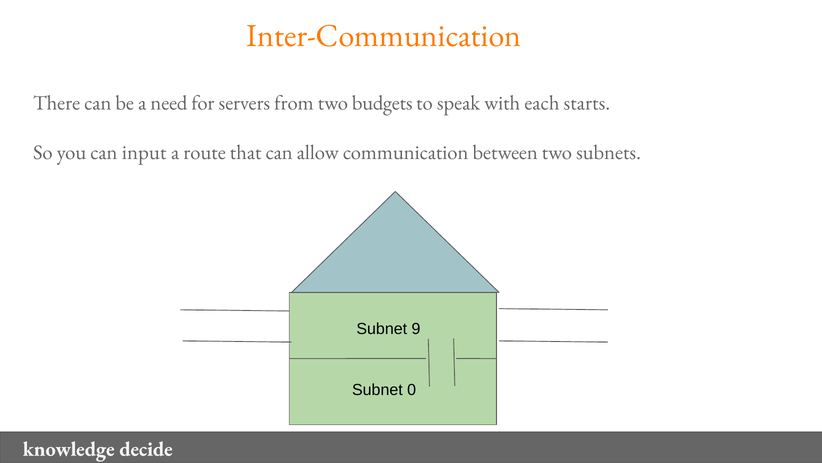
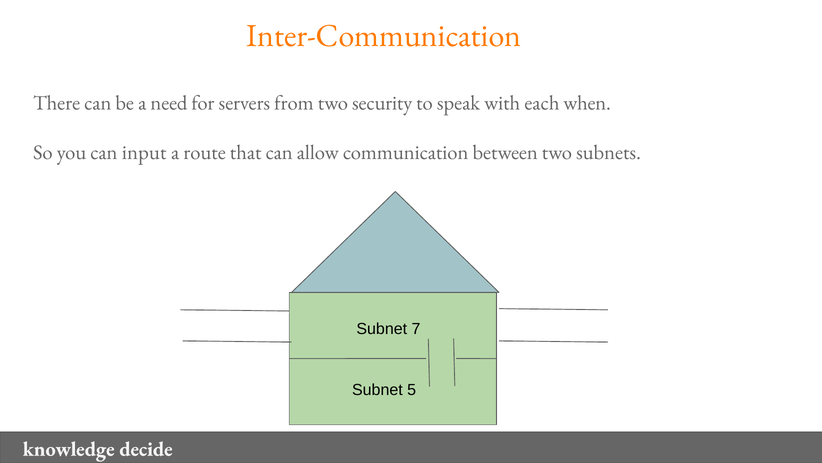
budgets: budgets -> security
starts: starts -> when
9: 9 -> 7
0: 0 -> 5
